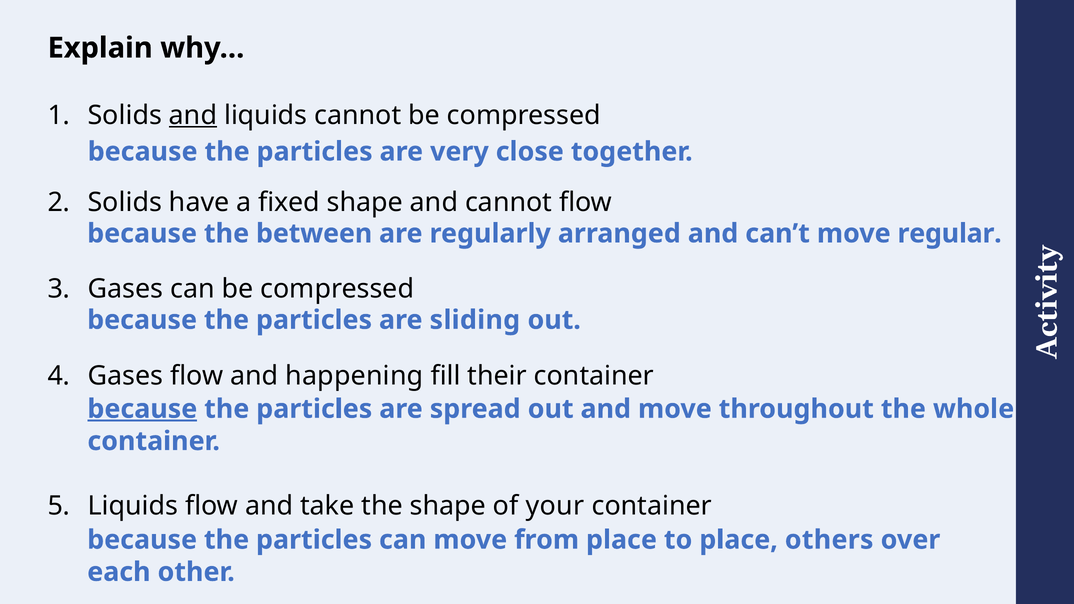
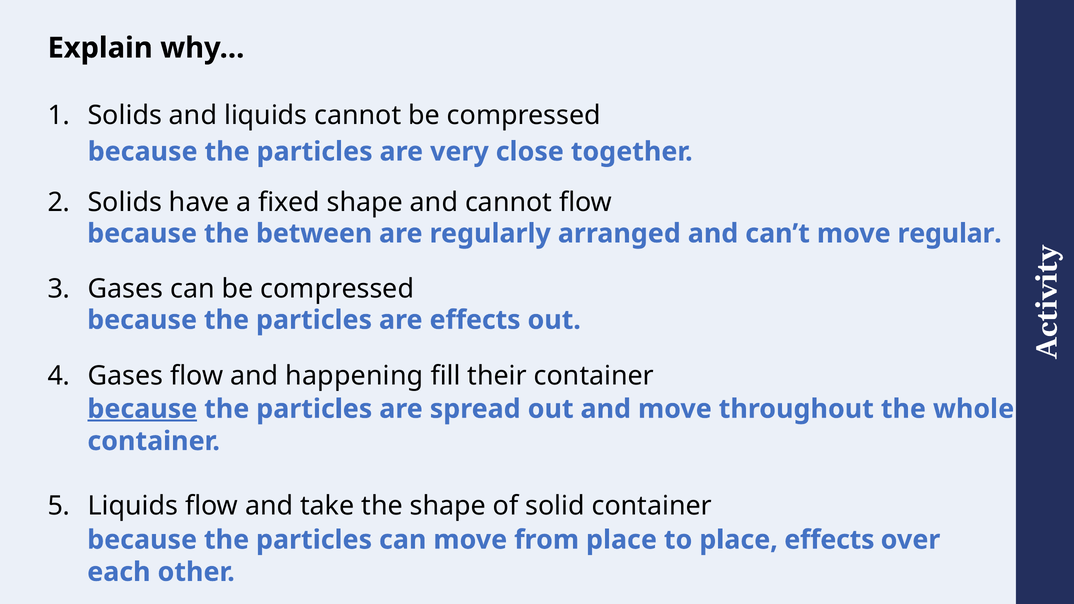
and at (193, 115) underline: present -> none
are sliding: sliding -> effects
your: your -> solid
place others: others -> effects
